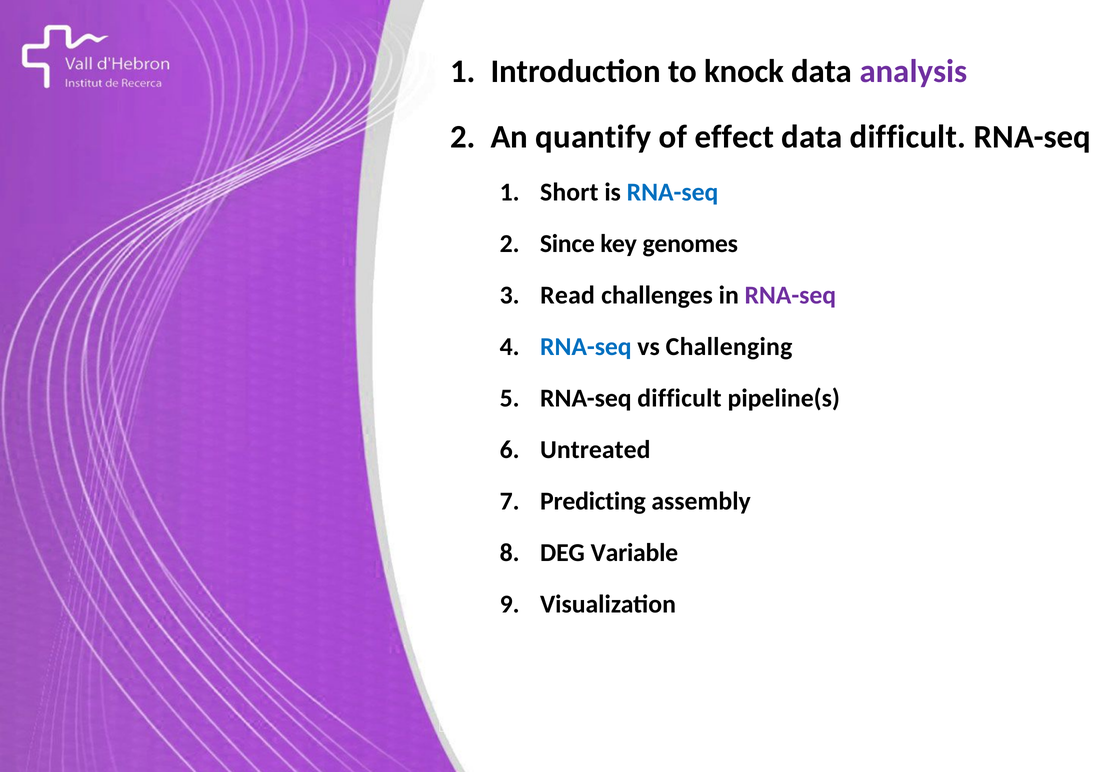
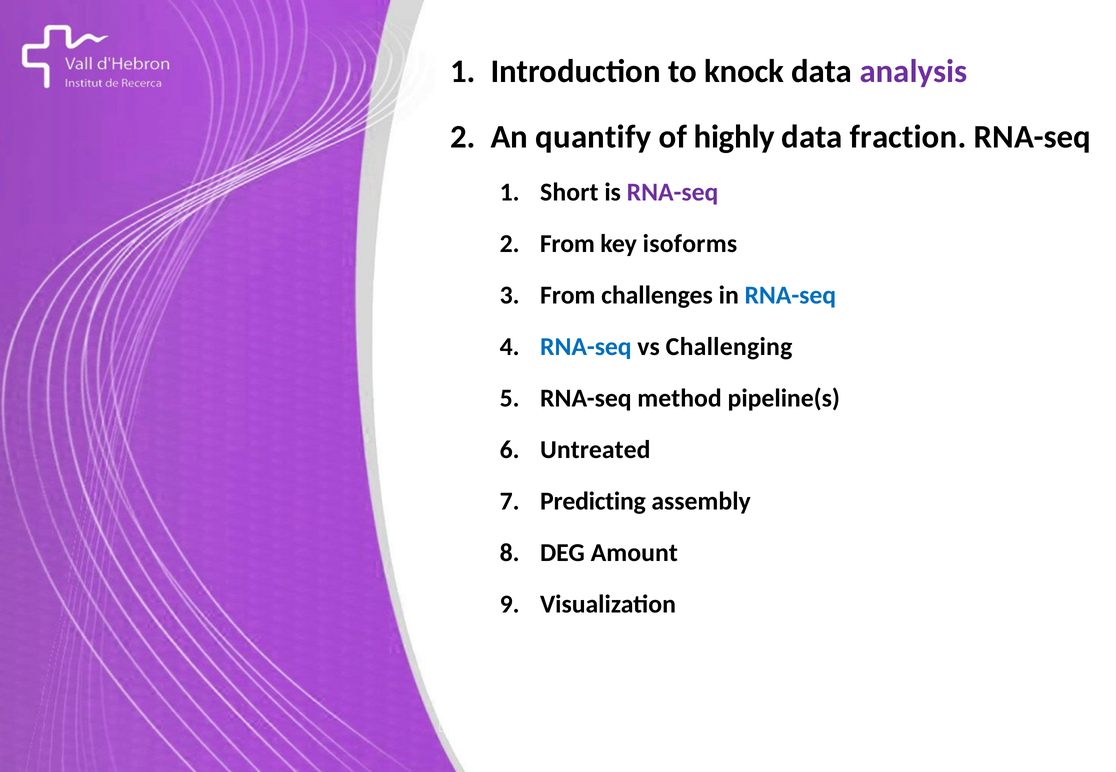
effect: effect -> highly
data difficult: difficult -> fraction
RNA-seq at (673, 193) colour: blue -> purple
Since at (567, 244): Since -> From
genomes: genomes -> isoforms
Read at (568, 296): Read -> From
RNA-seq at (790, 296) colour: purple -> blue
RNA-seq difficult: difficult -> method
Variable: Variable -> Amount
